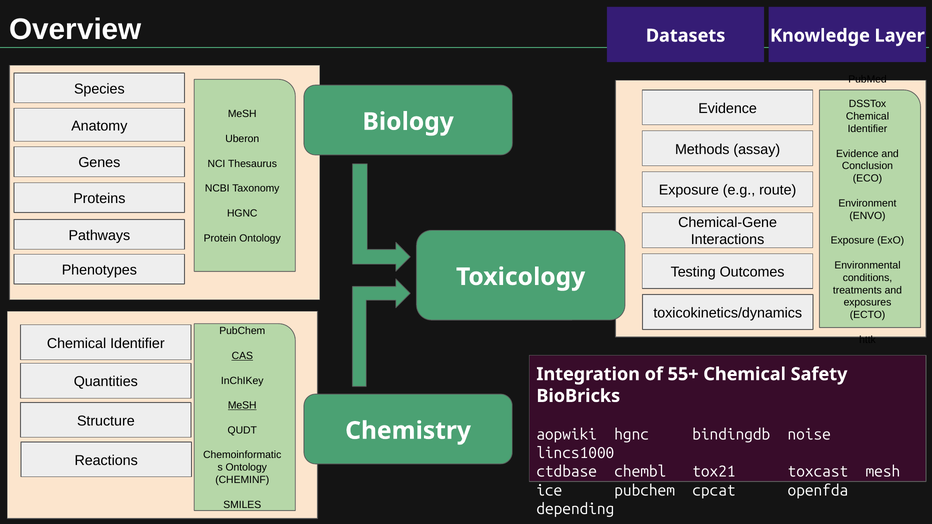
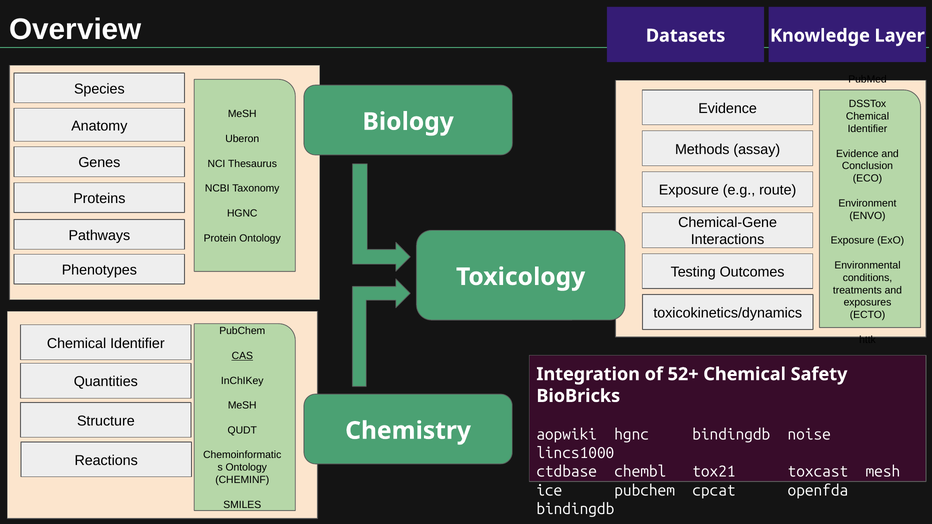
55+: 55+ -> 52+
MeSH at (242, 406) underline: present -> none
depending at (575, 509): depending -> bindingdb
